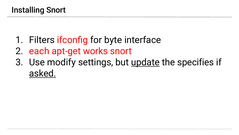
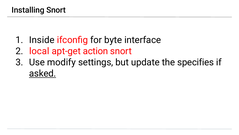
Filters: Filters -> Inside
each: each -> local
works: works -> action
update underline: present -> none
